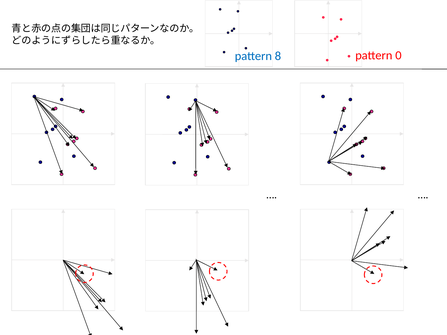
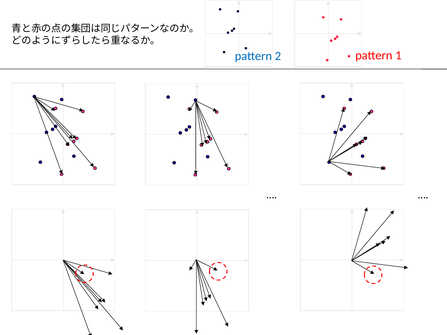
8: 8 -> 2
0: 0 -> 1
